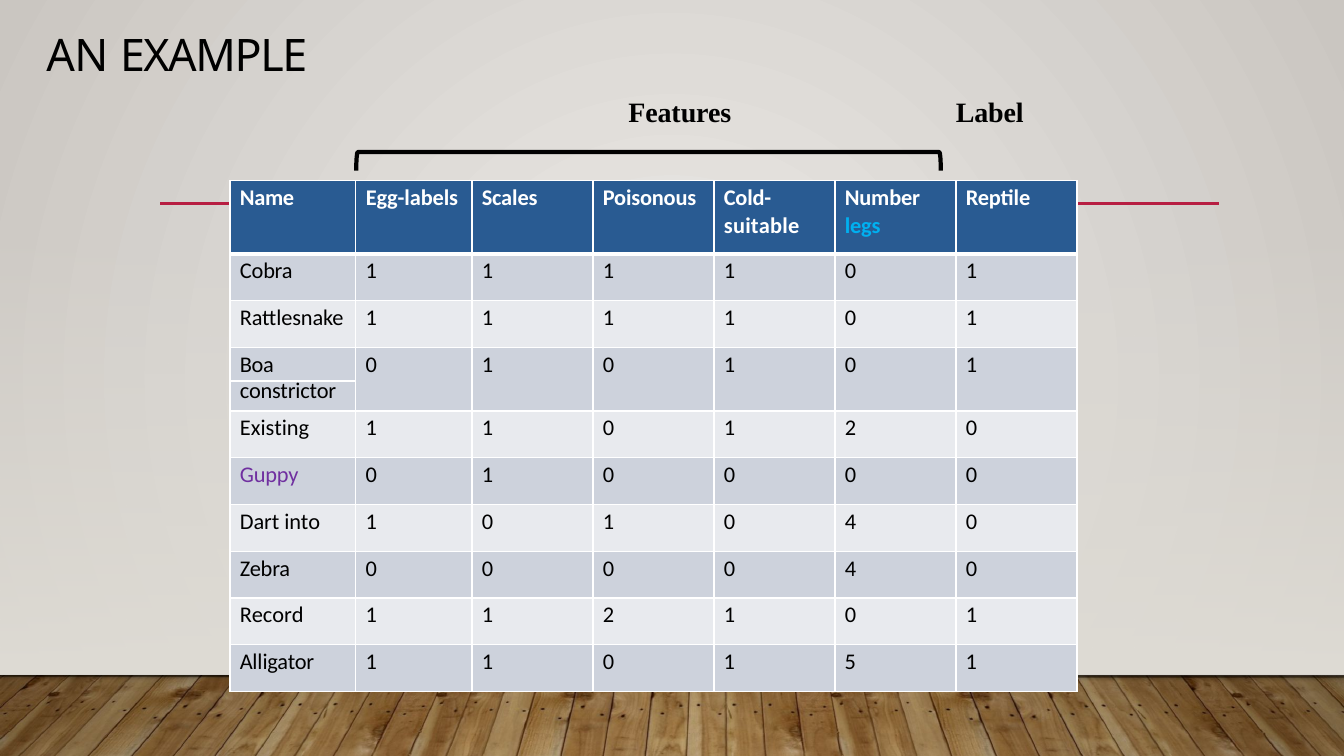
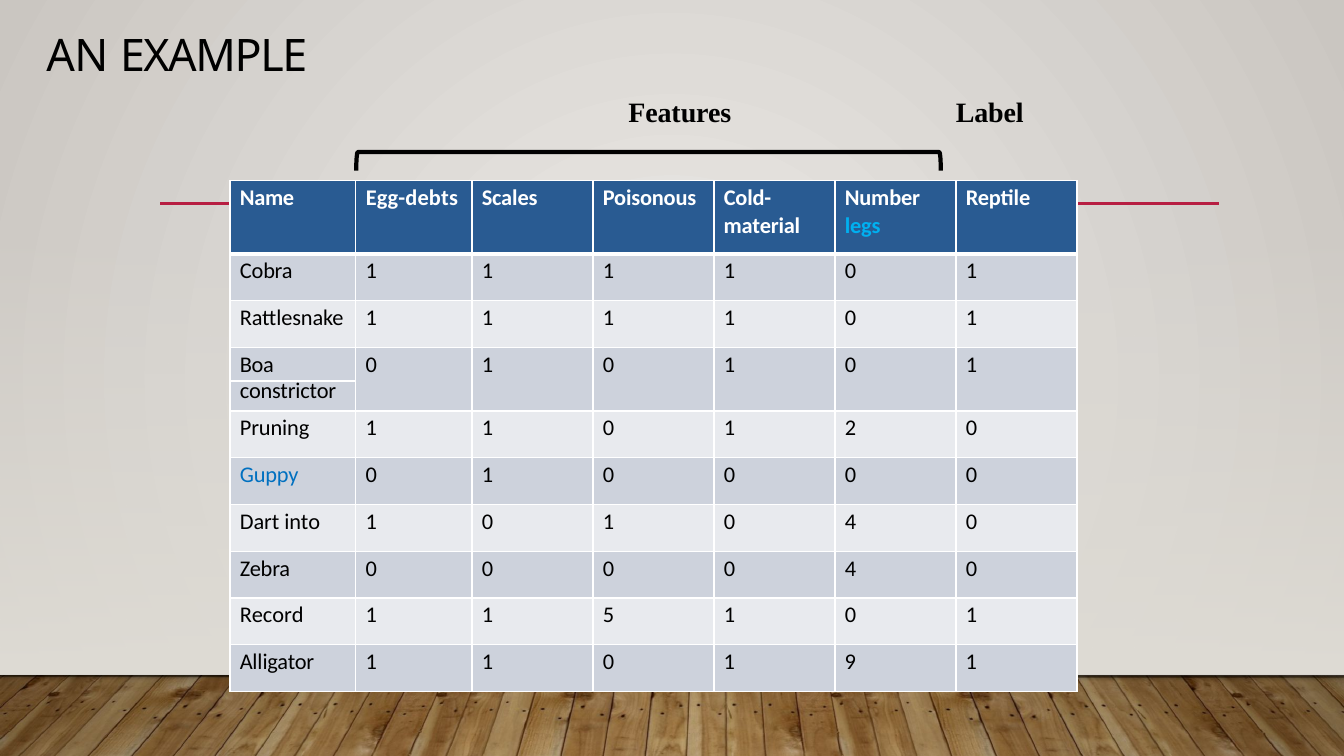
Egg-labels: Egg-labels -> Egg-debts
suitable: suitable -> material
Existing: Existing -> Pruning
Guppy colour: purple -> blue
1 1 2: 2 -> 5
5: 5 -> 9
